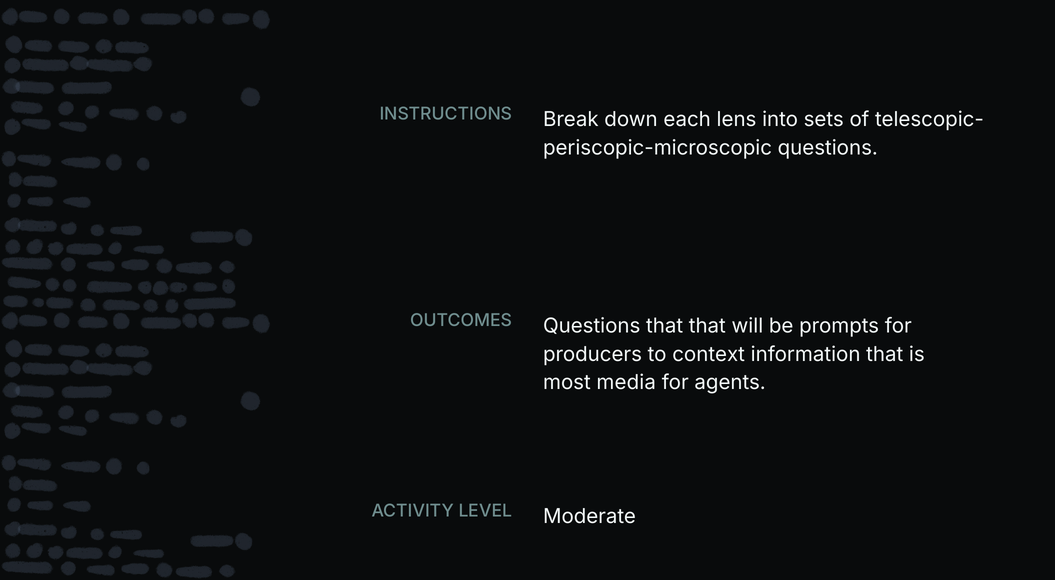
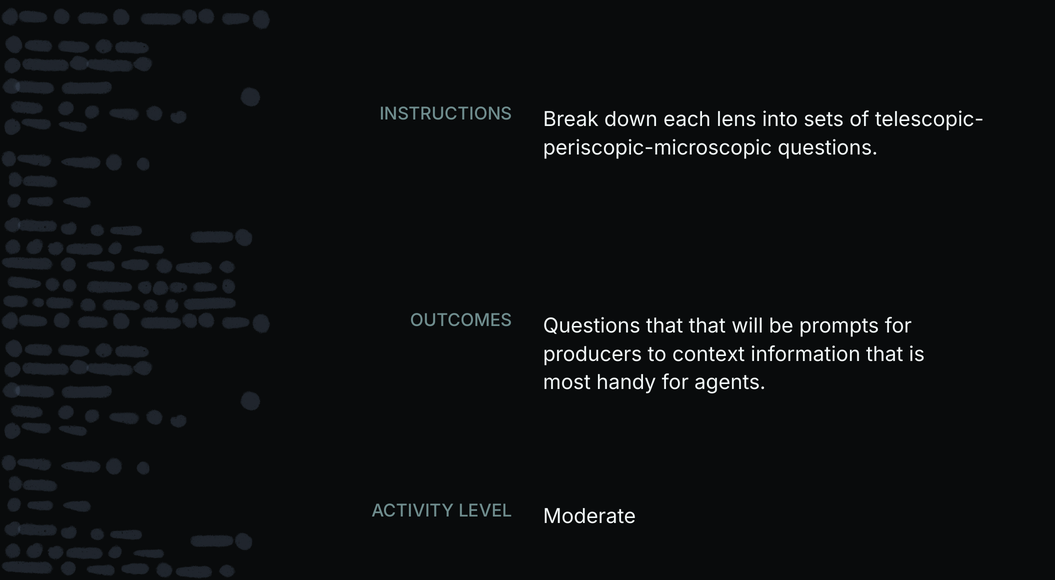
media: media -> handy
